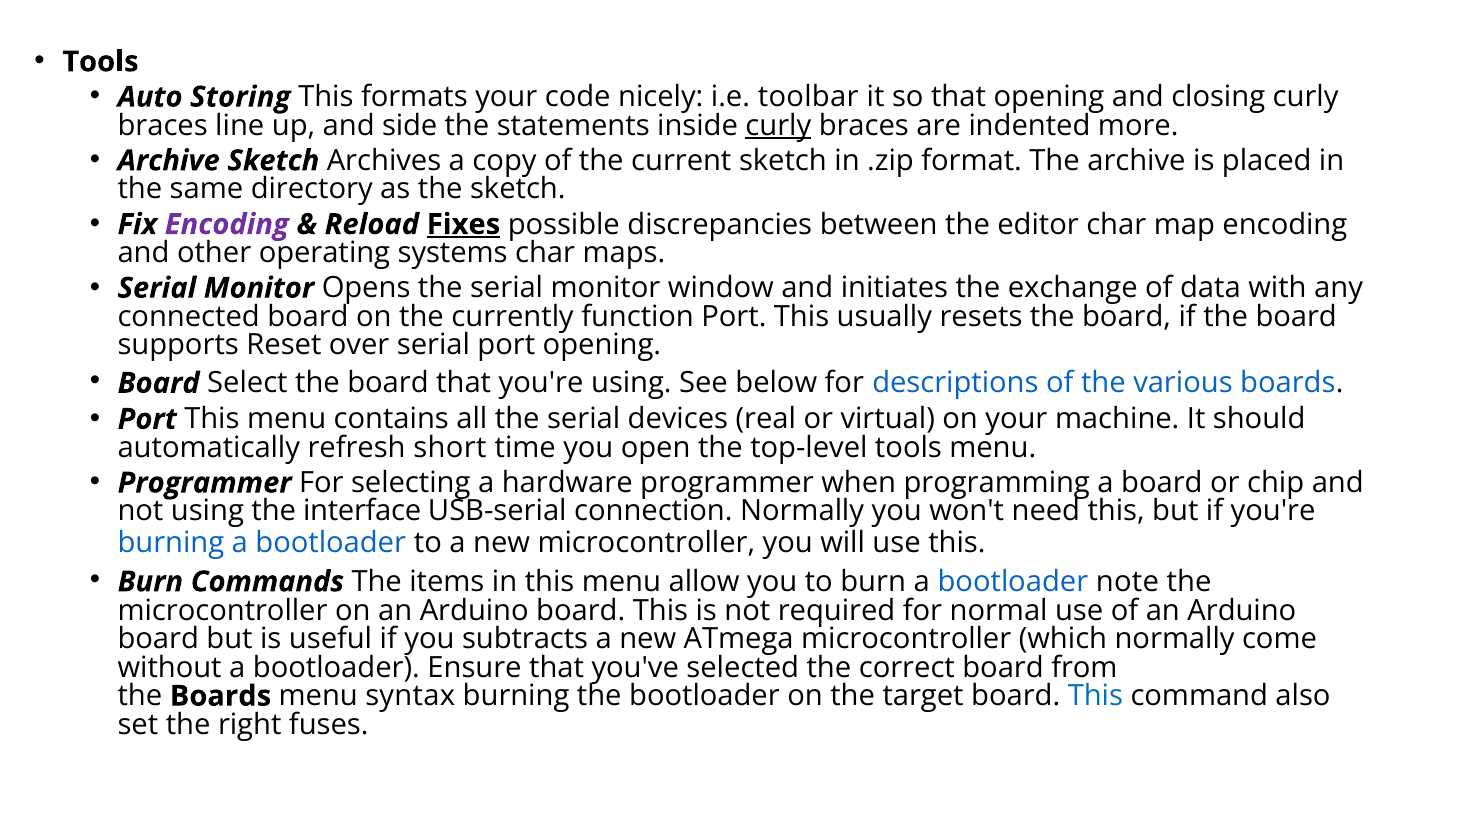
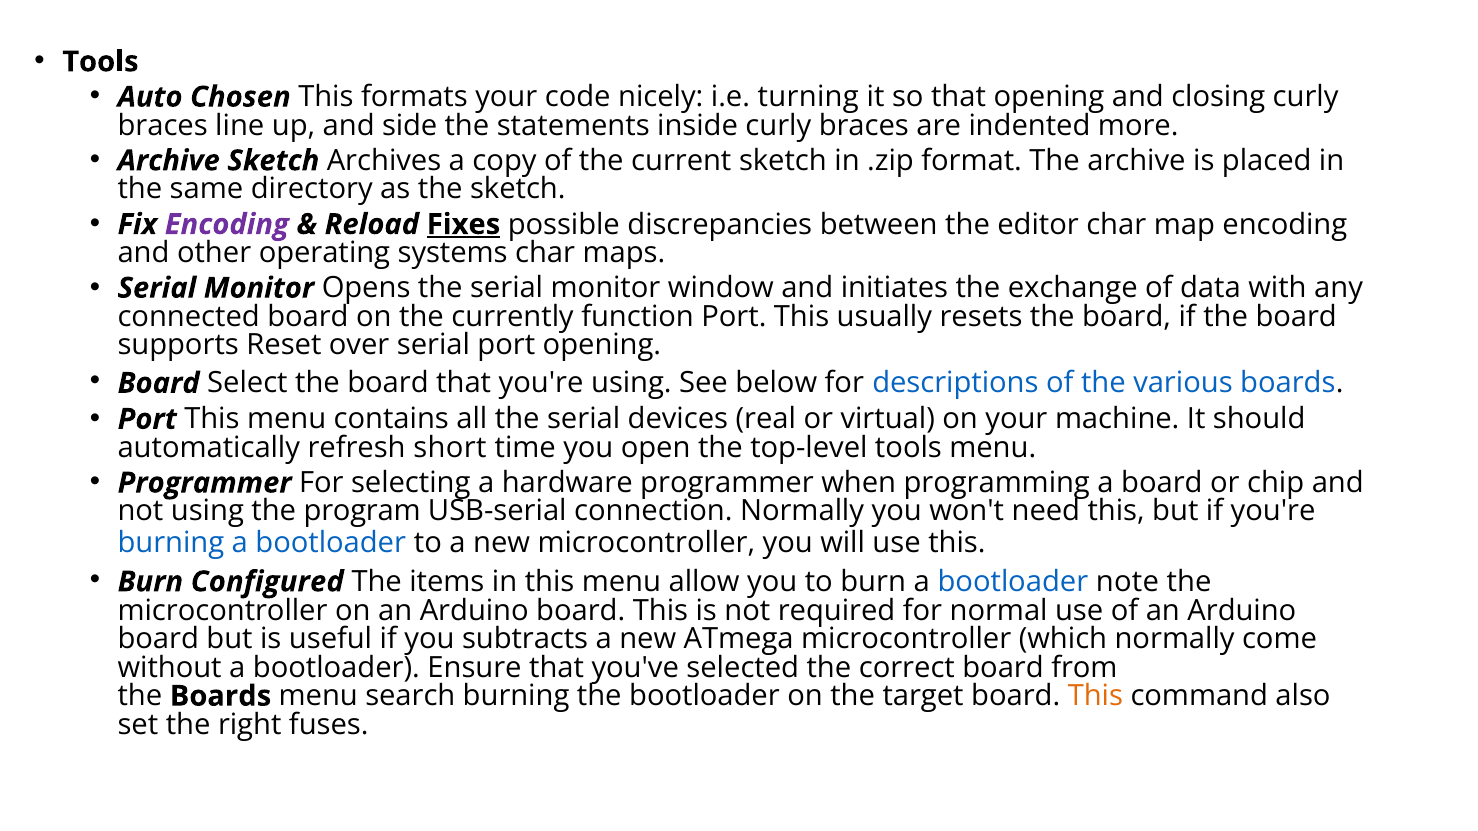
Storing: Storing -> Chosen
toolbar: toolbar -> turning
curly at (778, 125) underline: present -> none
interface: interface -> program
Commands: Commands -> Configured
syntax: syntax -> search
This at (1095, 696) colour: blue -> orange
